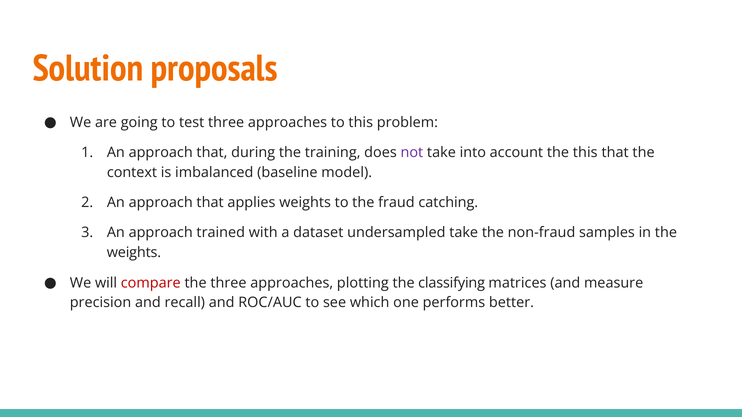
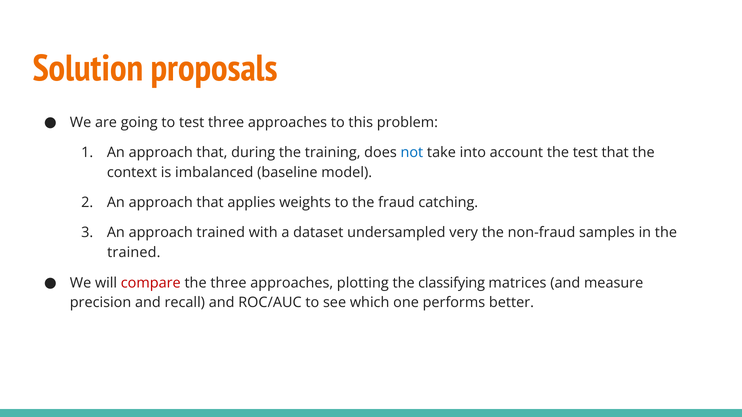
not colour: purple -> blue
the this: this -> test
undersampled take: take -> very
weights at (134, 253): weights -> trained
